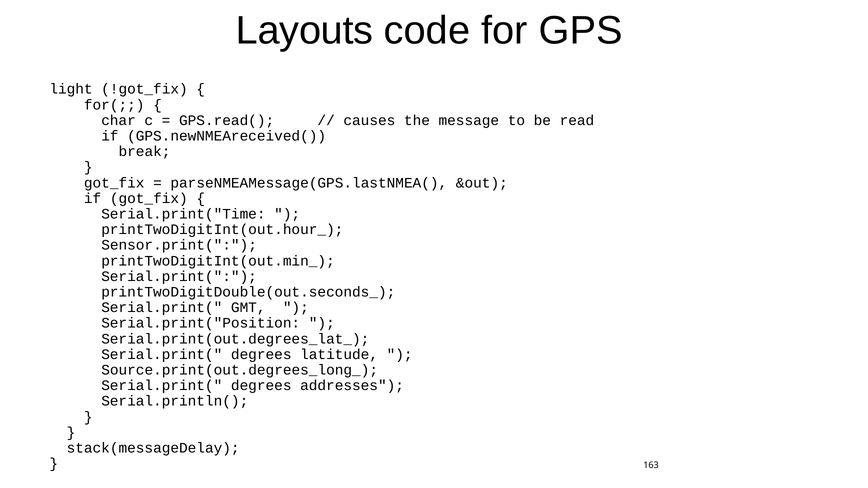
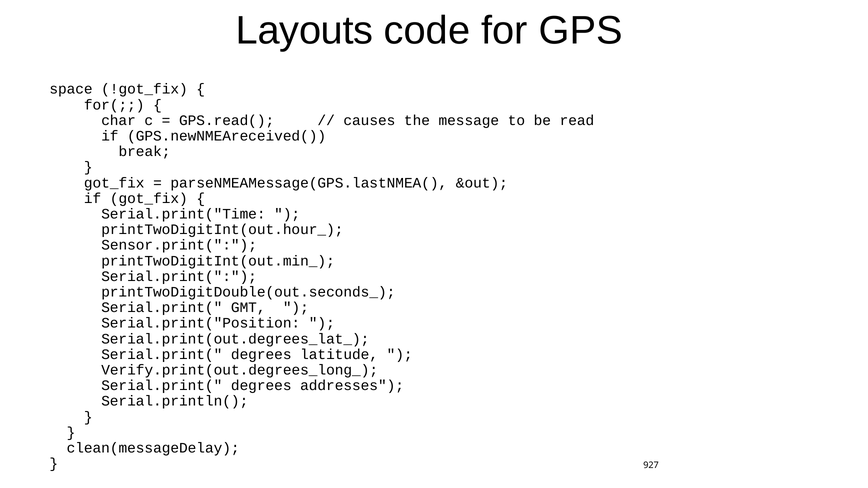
light: light -> space
Source.print(out.degrees_long_: Source.print(out.degrees_long_ -> Verify.print(out.degrees_long_
stack(messageDelay: stack(messageDelay -> clean(messageDelay
163: 163 -> 927
